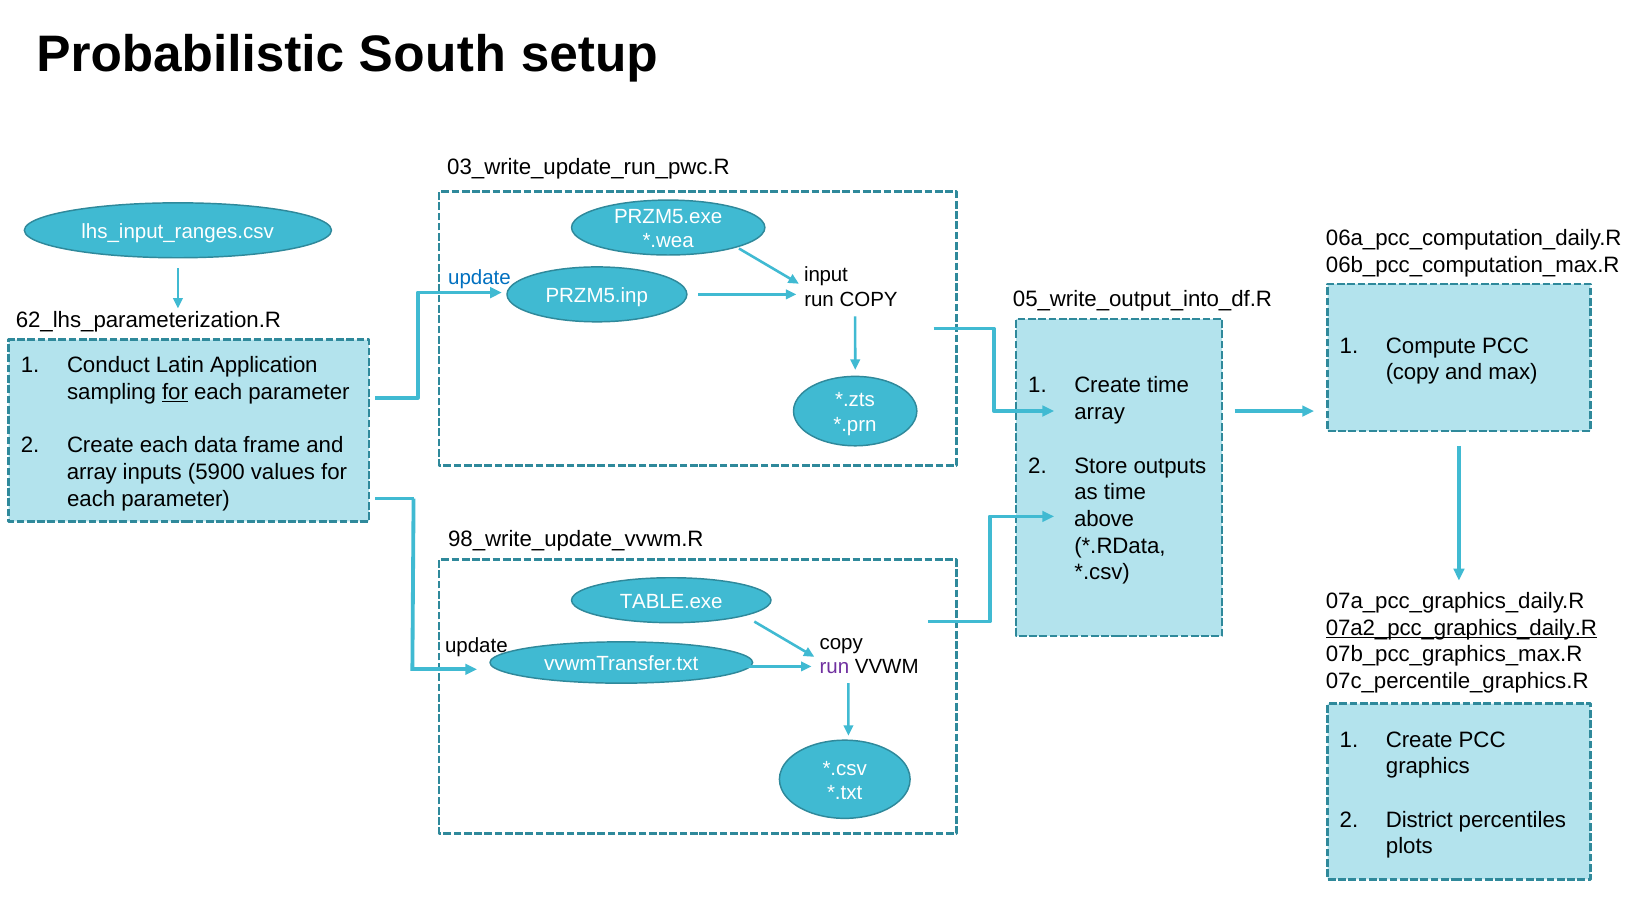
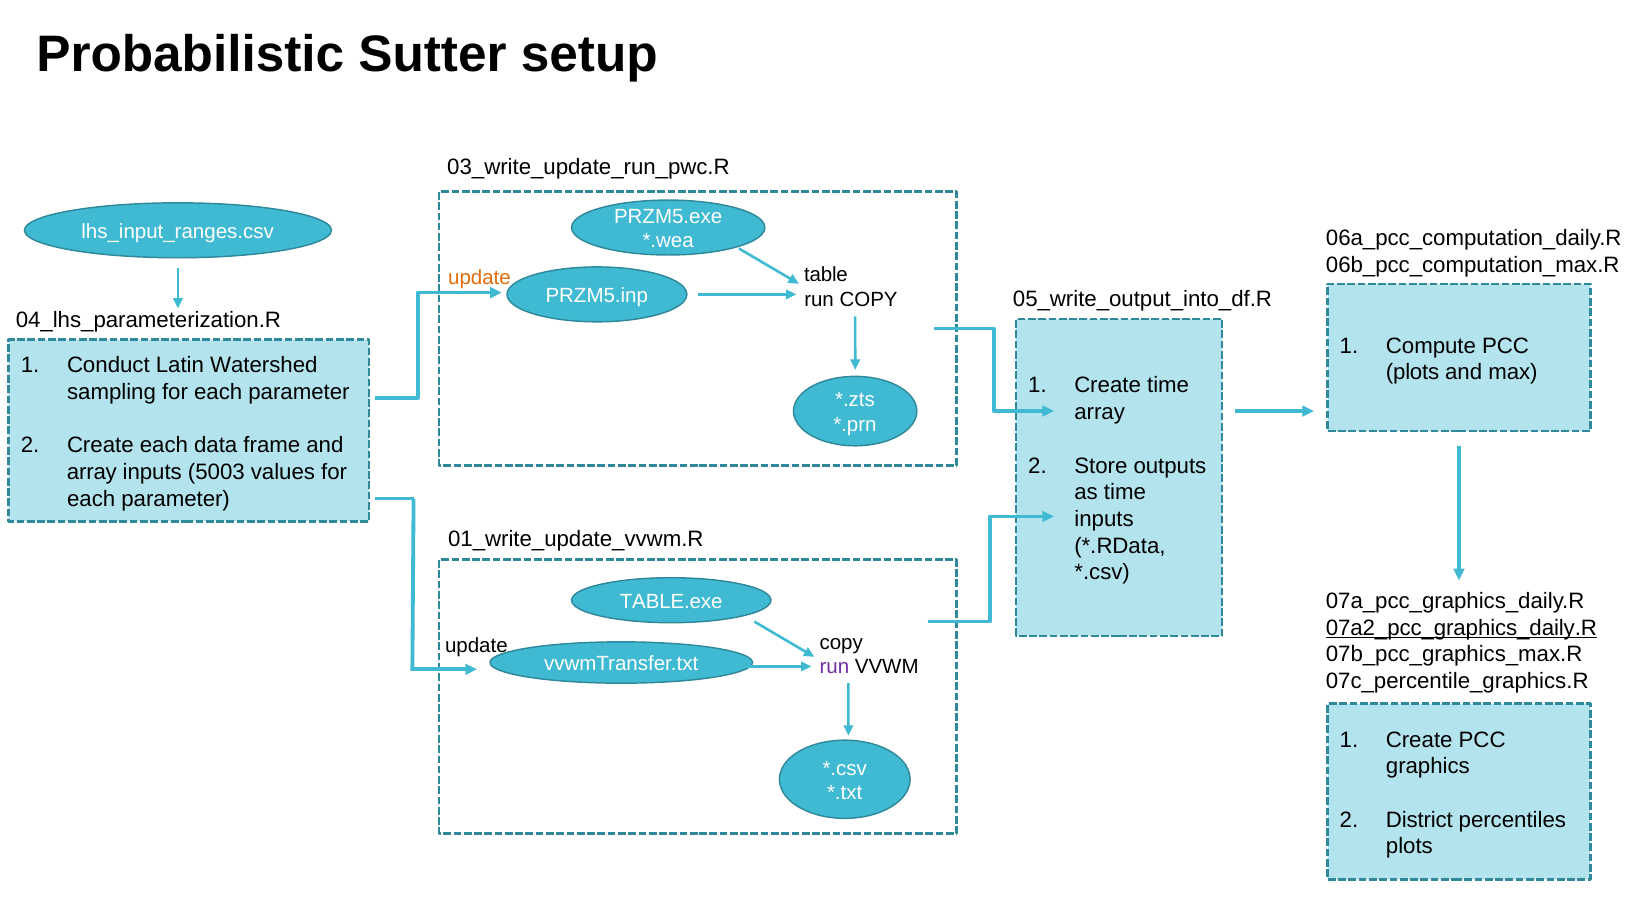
South: South -> Sutter
input: input -> table
update at (479, 278) colour: blue -> orange
62_lhs_parameterization.R: 62_lhs_parameterization.R -> 04_lhs_parameterization.R
Application: Application -> Watershed
copy at (1413, 372): copy -> plots
for at (175, 392) underline: present -> none
5900: 5900 -> 5003
above at (1104, 519): above -> inputs
98_write_update_vvwm.R: 98_write_update_vvwm.R -> 01_write_update_vvwm.R
